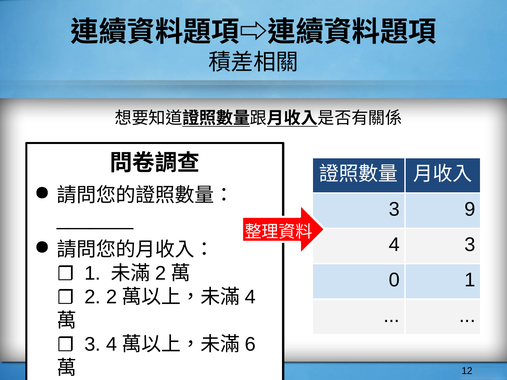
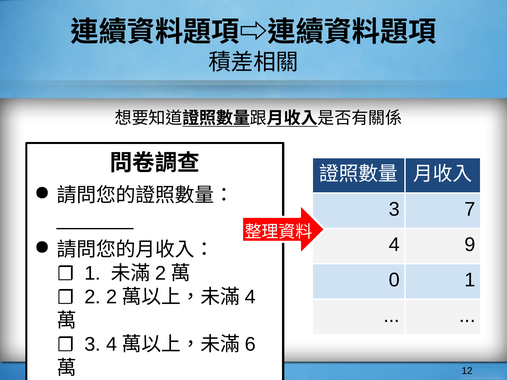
9: 9 -> 7
4 3: 3 -> 9
